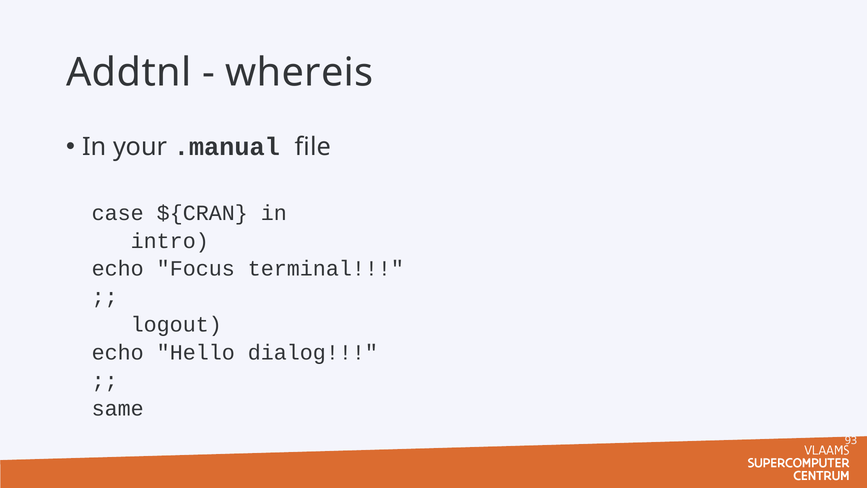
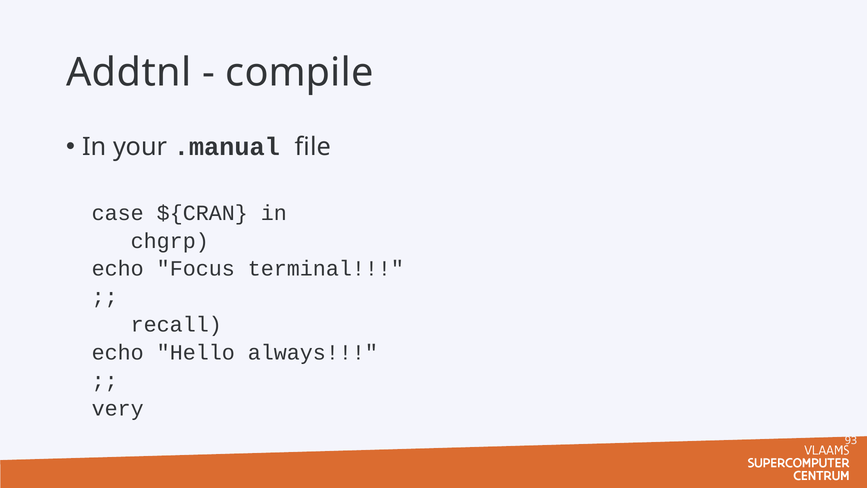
whereis: whereis -> compile
intro: intro -> chgrp
logout: logout -> recall
dialog: dialog -> always
same: same -> very
